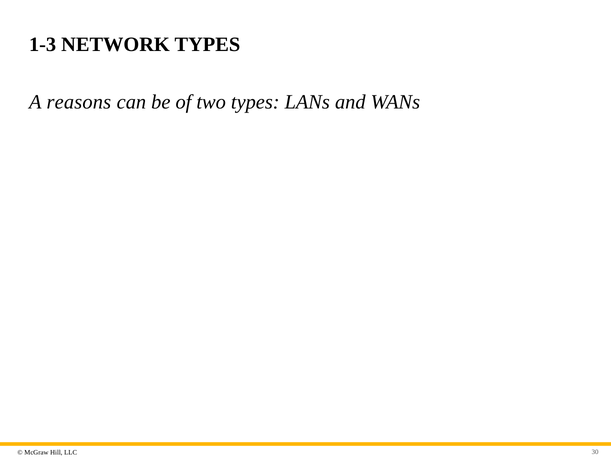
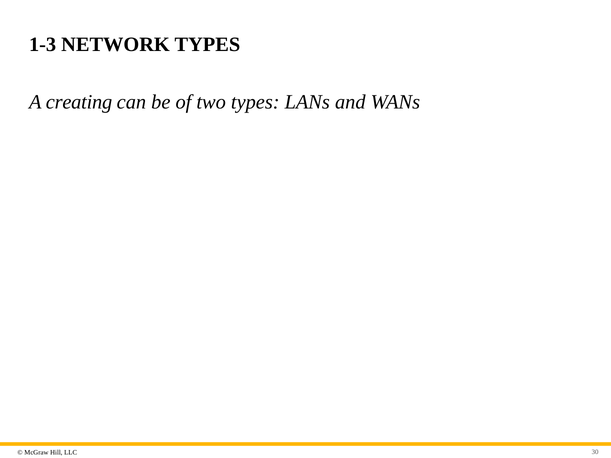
reasons: reasons -> creating
